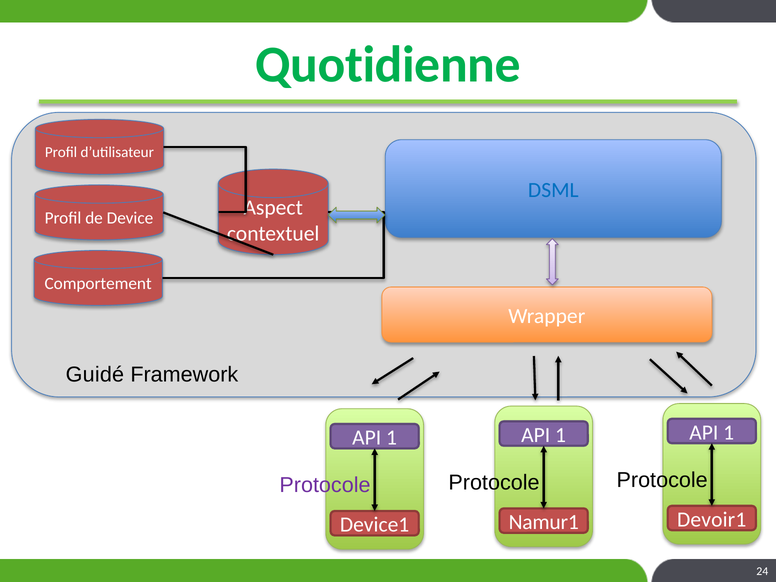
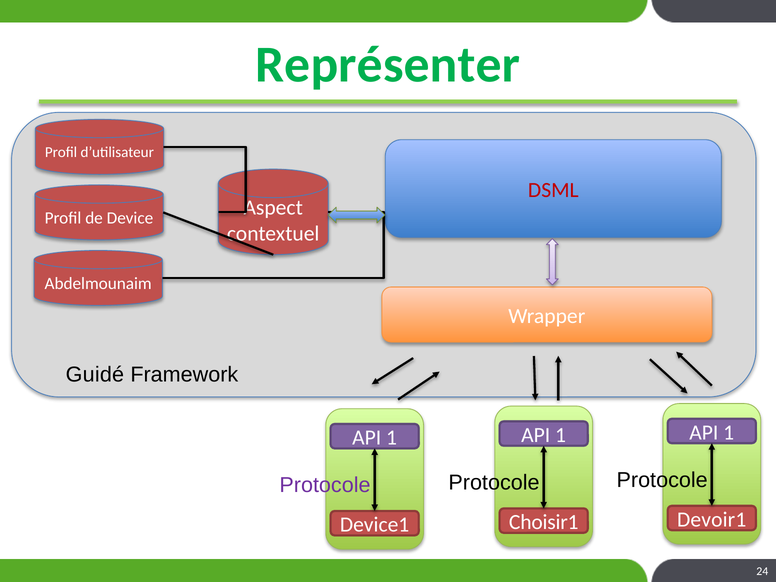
Quotidienne: Quotidienne -> Représenter
DSML colour: blue -> red
Comportement: Comportement -> Abdelmounaim
Namur1: Namur1 -> Choisir1
